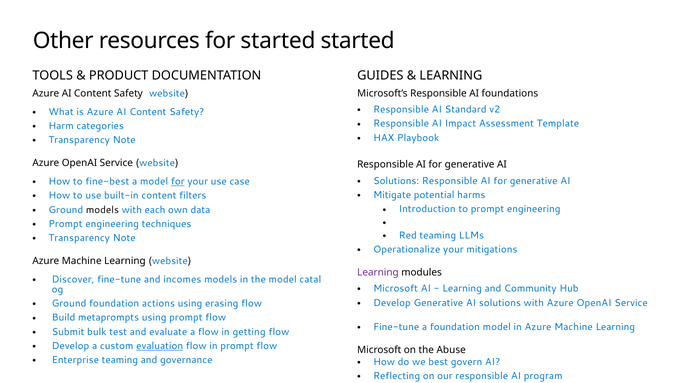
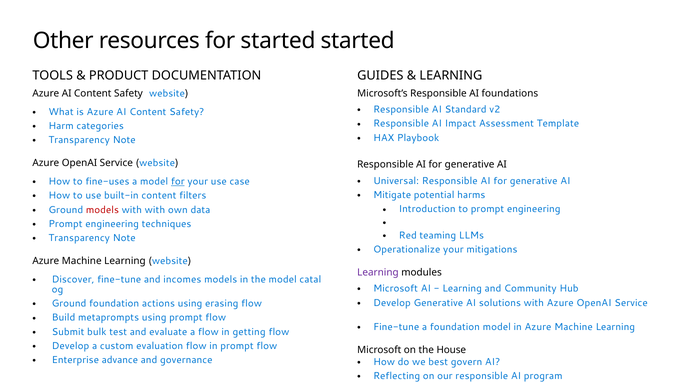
Solutions at (396, 181): Solutions -> Universal
fine-best: fine-best -> fine-uses
models at (102, 210) colour: black -> red
with each: each -> with
evaluation underline: present -> none
Abuse: Abuse -> House
Enterprise teaming: teaming -> advance
